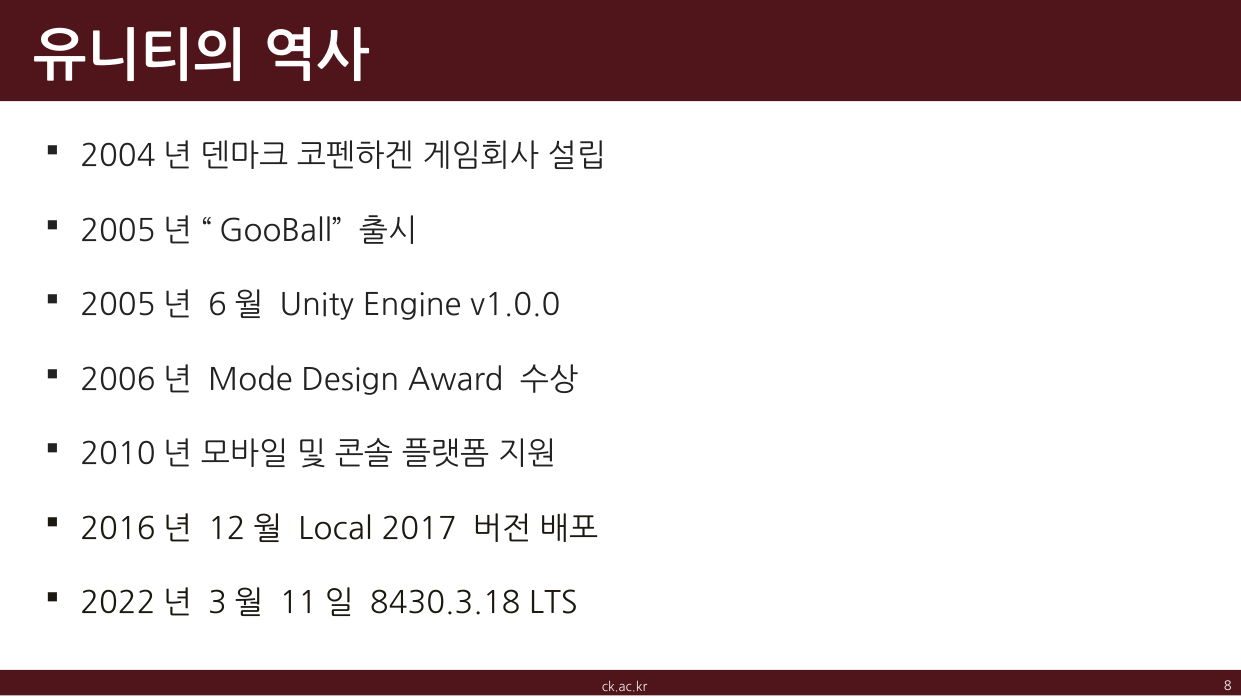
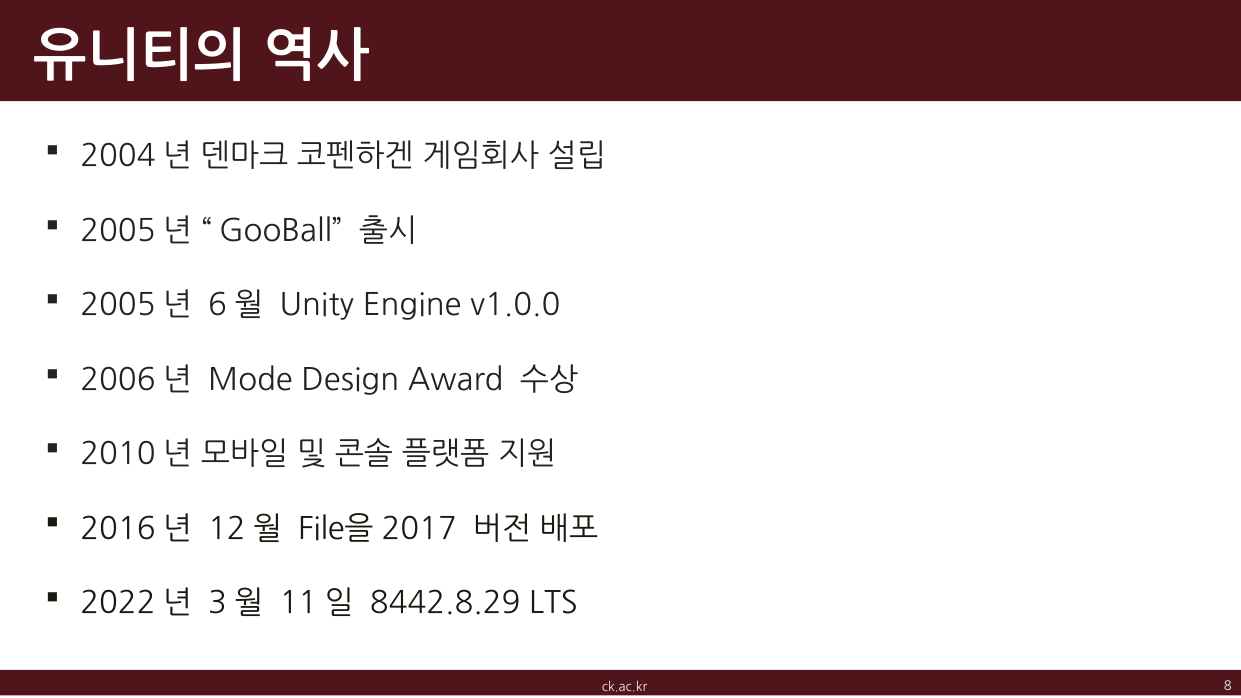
Local: Local -> File을
8430.3.18: 8430.3.18 -> 8442.8.29
